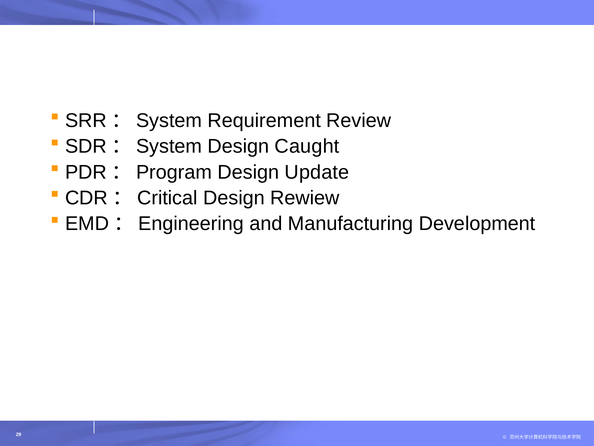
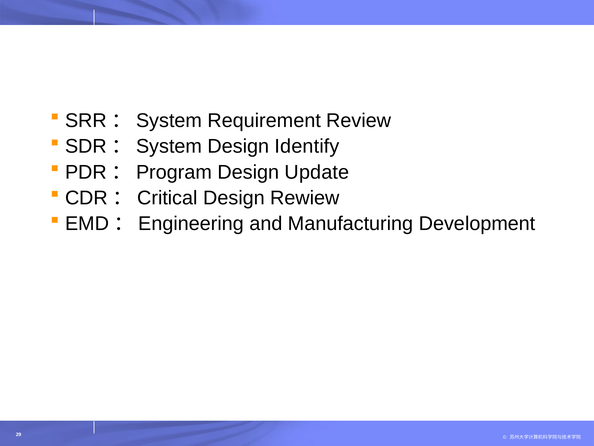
Caught: Caught -> Identify
